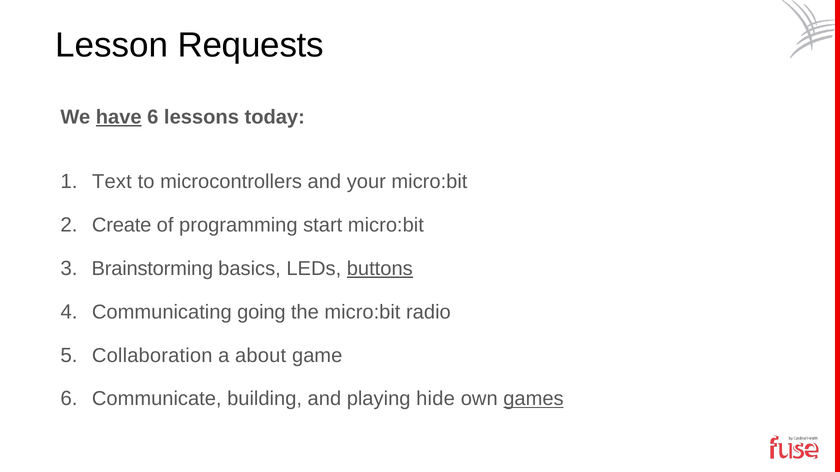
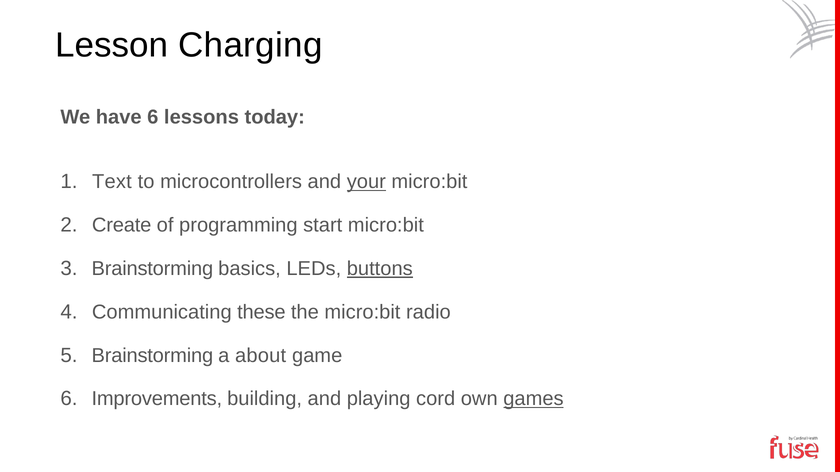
Requests: Requests -> Charging
have underline: present -> none
your underline: none -> present
going: going -> these
Collaboration at (152, 356): Collaboration -> Brainstorming
Communicate: Communicate -> Improvements
hide: hide -> cord
